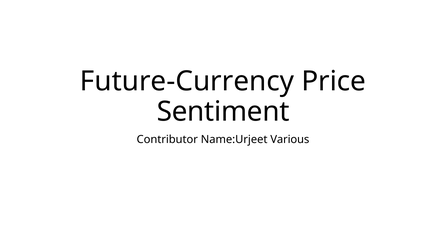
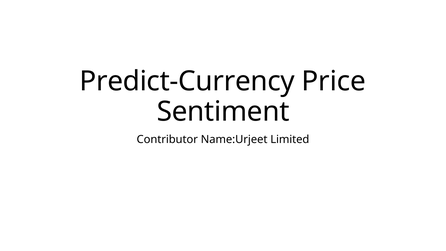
Future-Currency: Future-Currency -> Predict-Currency
Various: Various -> Limited
